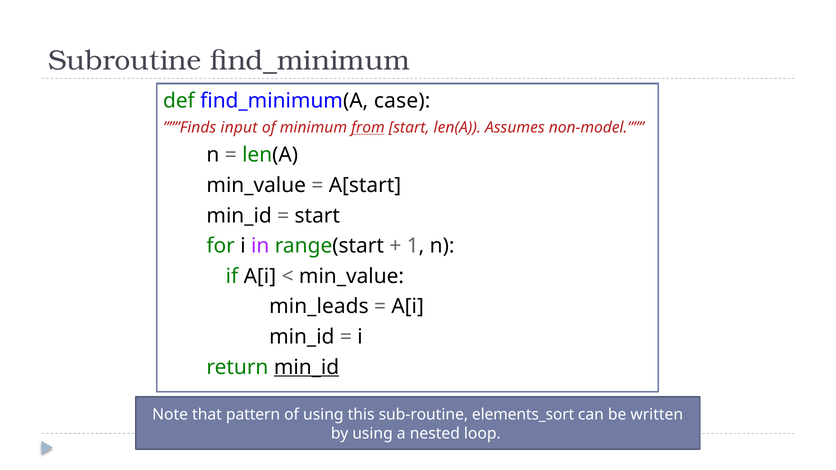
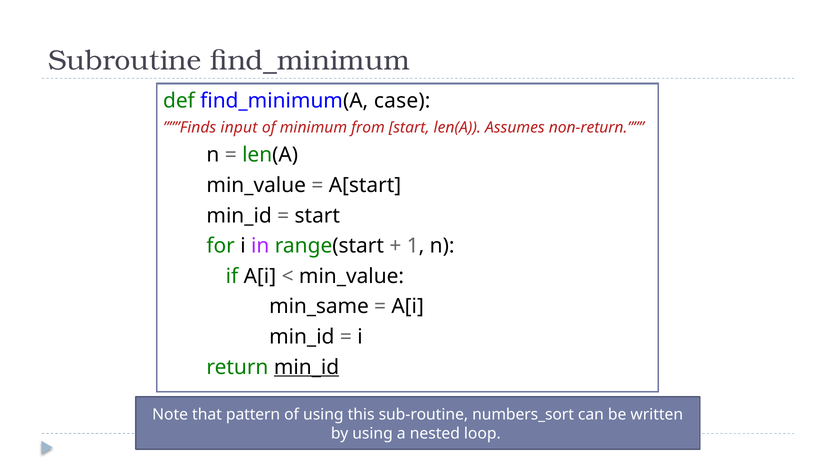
from underline: present -> none
non-model: non-model -> non-return
min_leads: min_leads -> min_same
elements_sort: elements_sort -> numbers_sort
